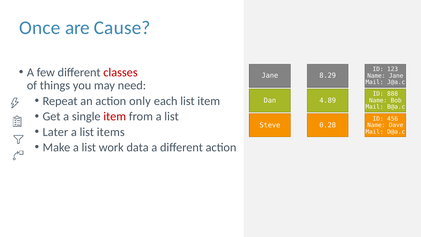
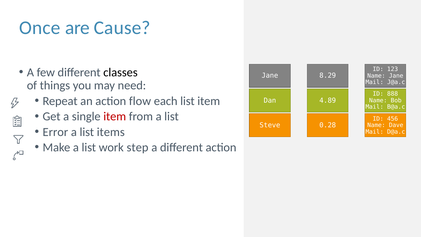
classes colour: red -> black
only: only -> flow
Later: Later -> Error
data: data -> step
